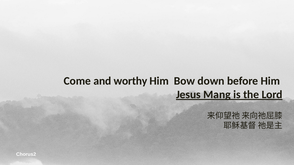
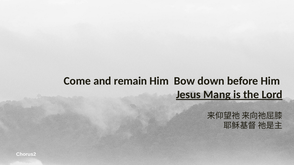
worthy: worthy -> remain
